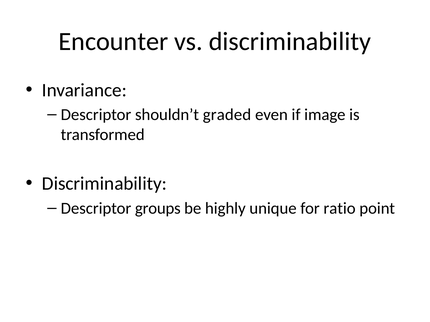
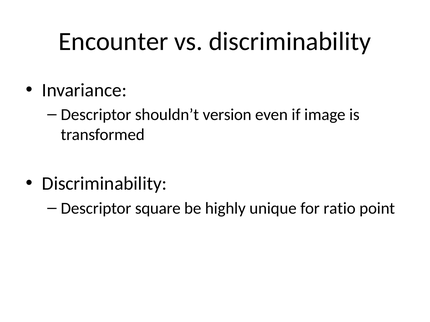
graded: graded -> version
groups: groups -> square
